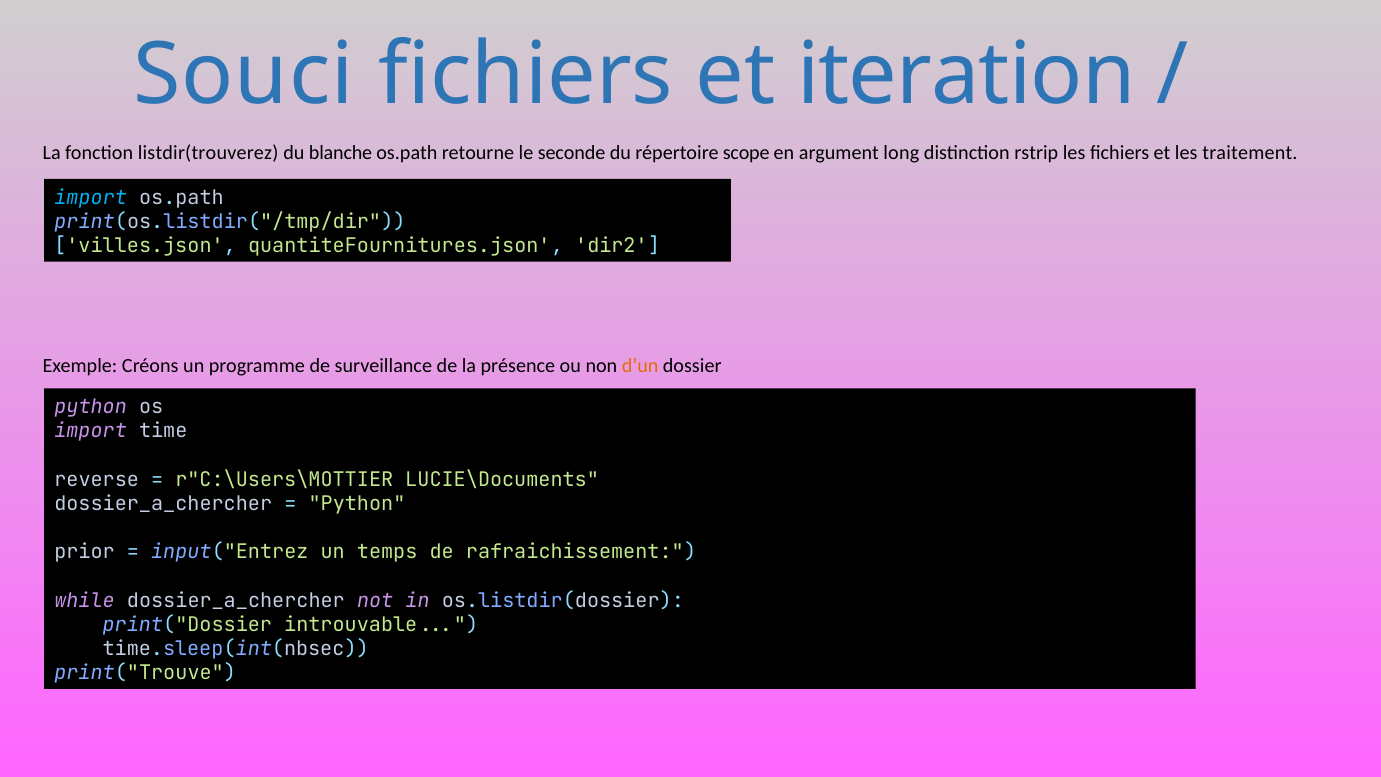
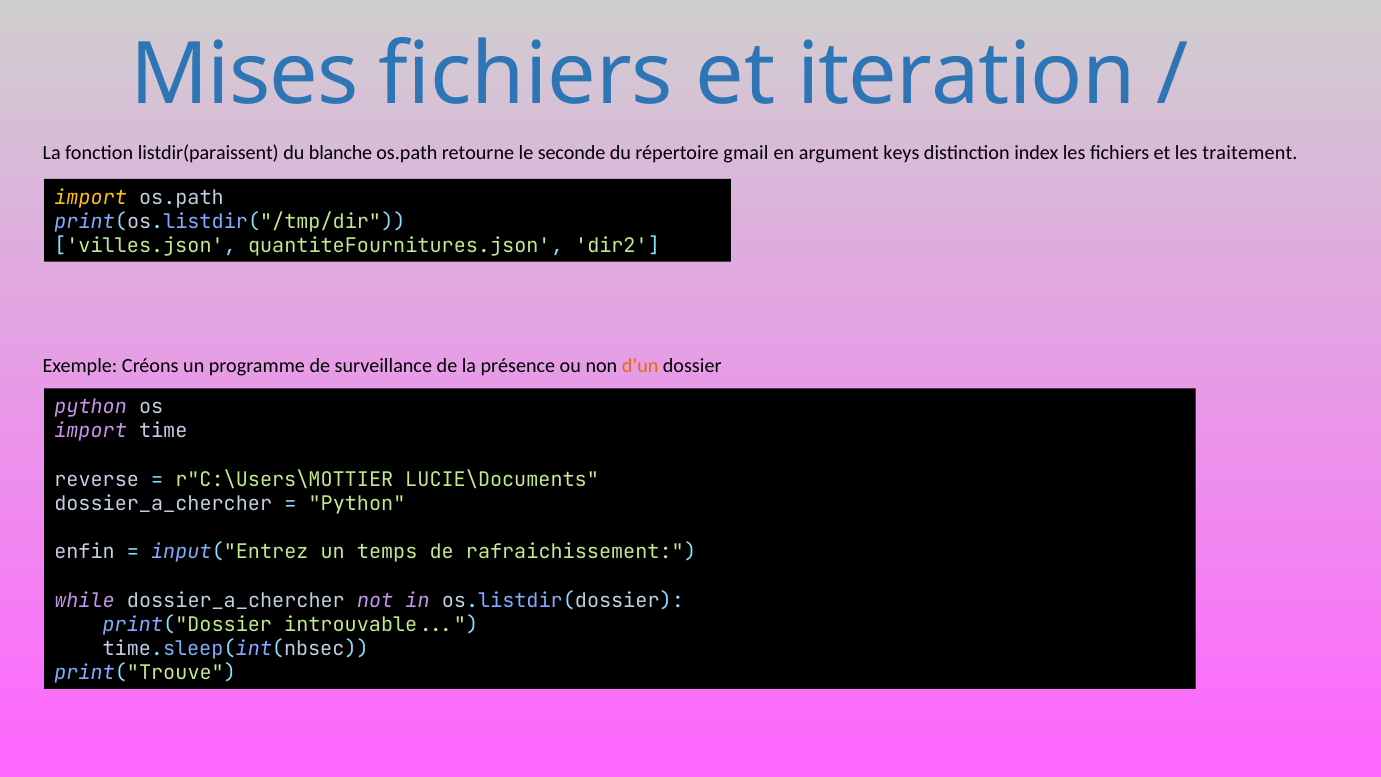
Souci: Souci -> Mises
listdir(trouverez: listdir(trouverez -> listdir(paraissent
scope: scope -> gmail
long: long -> keys
rstrip: rstrip -> index
import at (91, 197) colour: light blue -> yellow
prior: prior -> enfin
